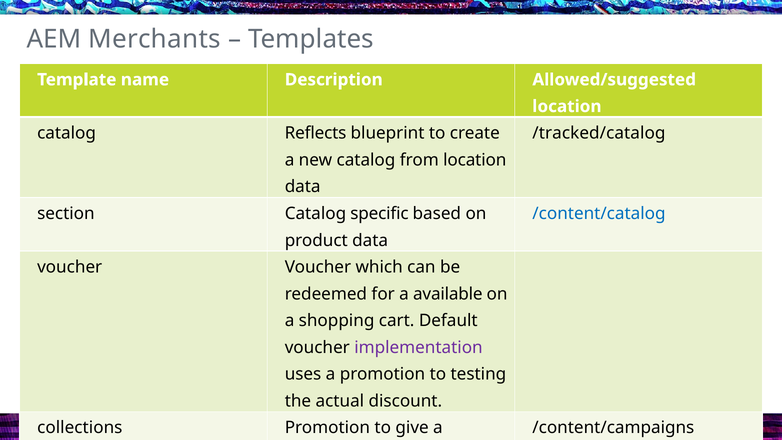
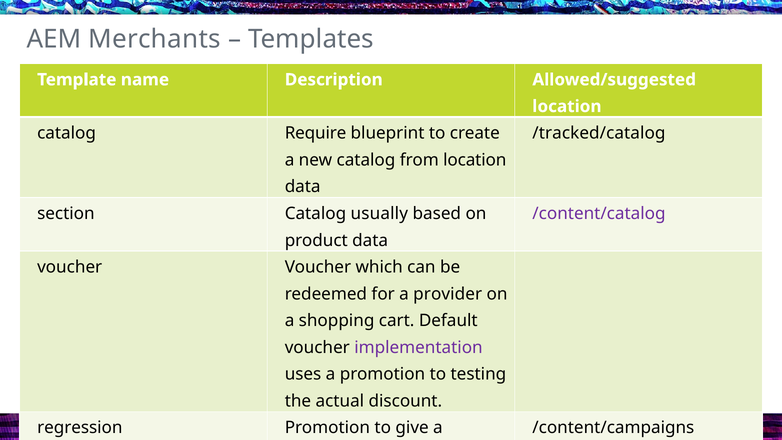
Reflects: Reflects -> Require
specific: specific -> usually
/content/catalog colour: blue -> purple
available: available -> provider
collections: collections -> regression
